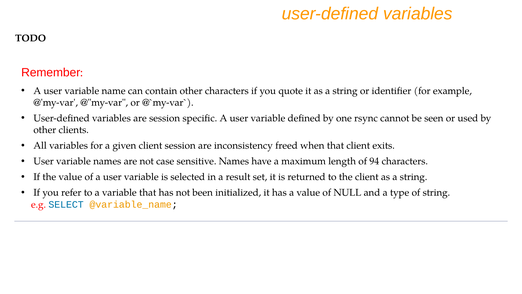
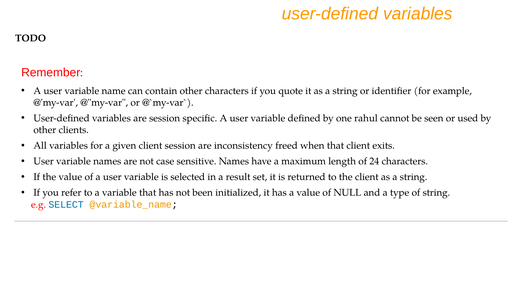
rsync: rsync -> rahul
94: 94 -> 24
